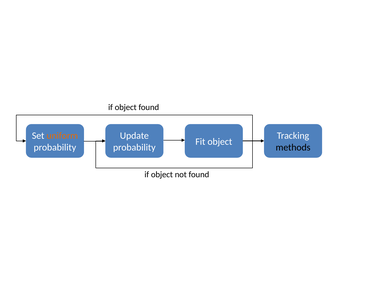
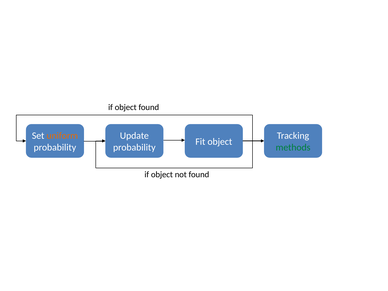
methods colour: black -> green
